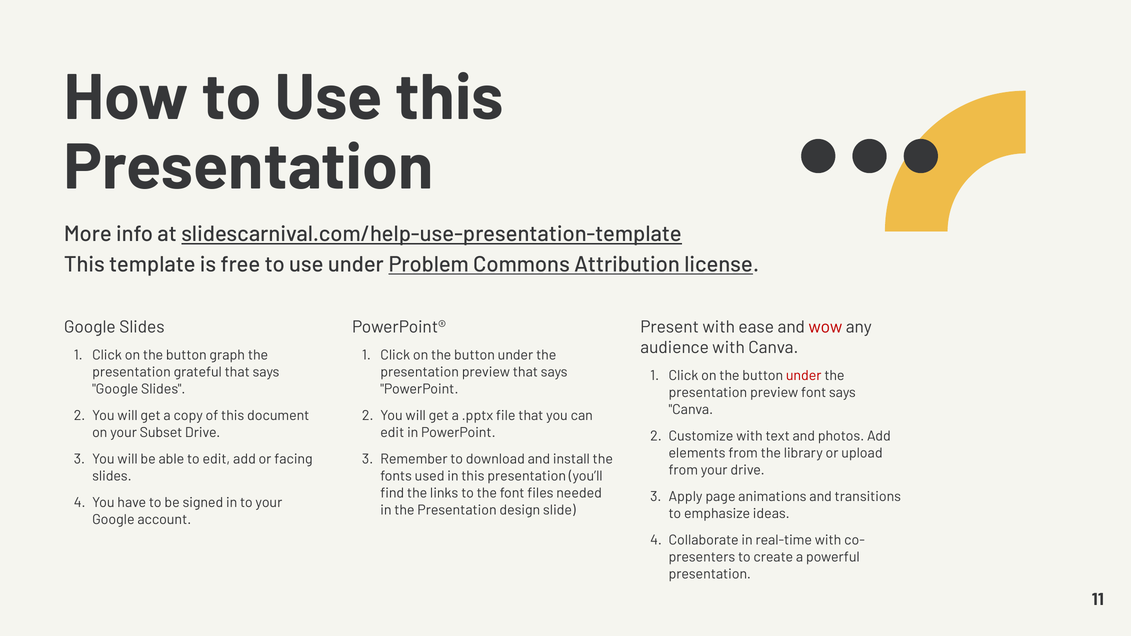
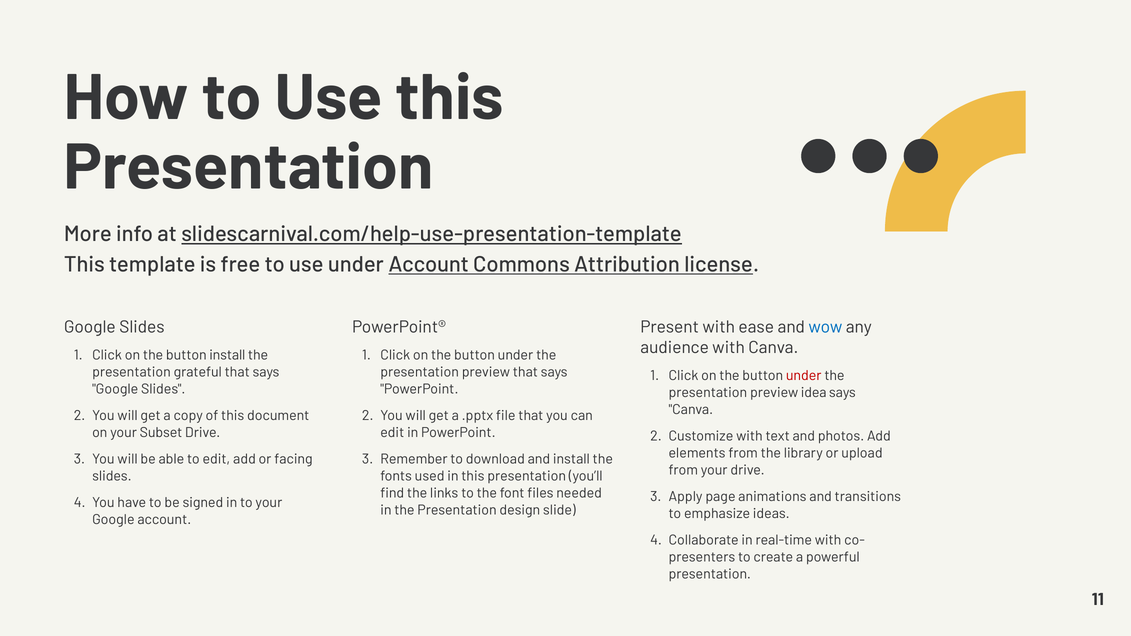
under Problem: Problem -> Account
wow colour: red -> blue
button graph: graph -> install
preview font: font -> idea
